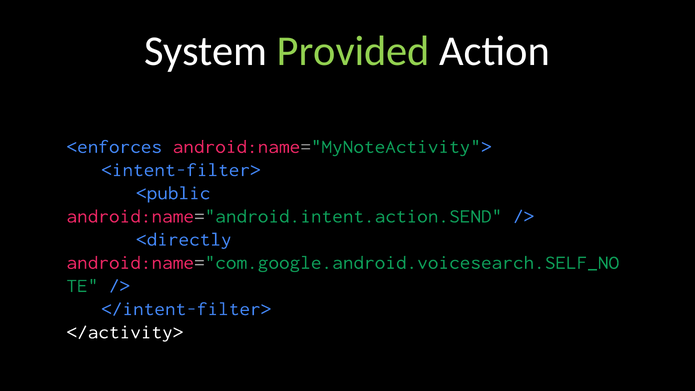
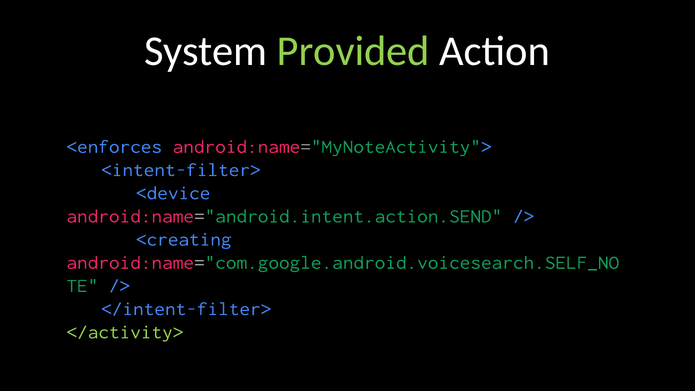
<public: <public -> <device
<directly: <directly -> <creating
</activity> colour: white -> light green
